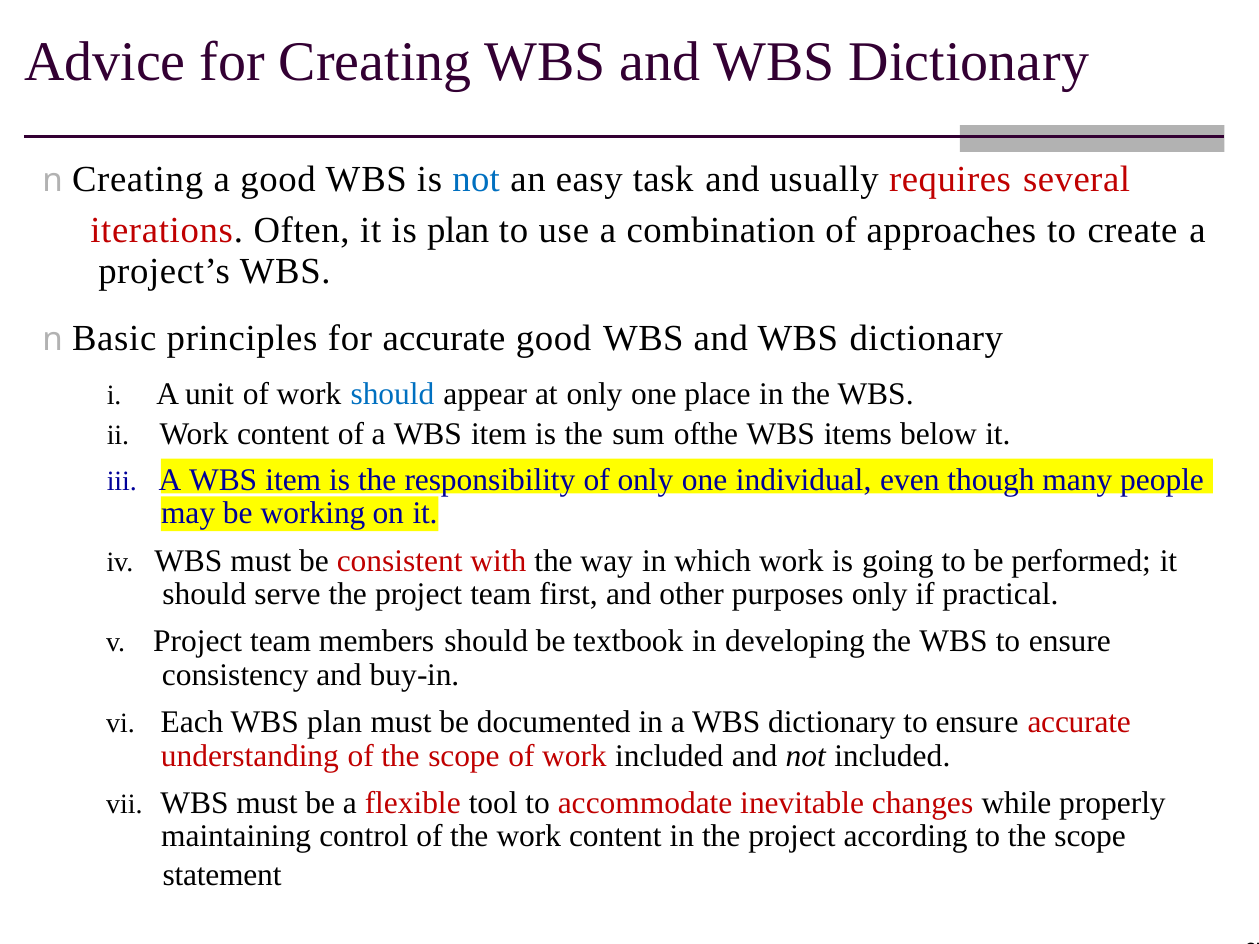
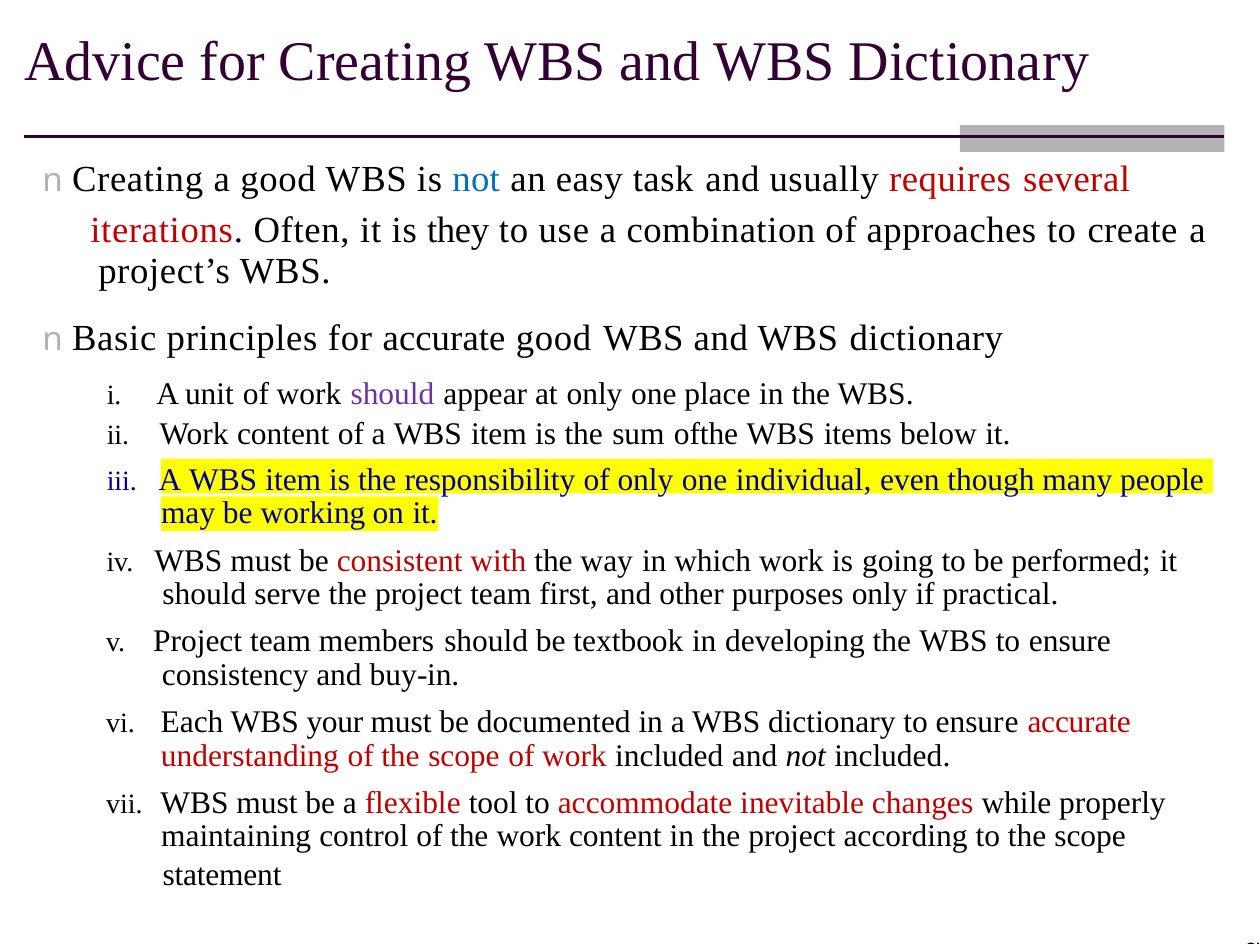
is plan: plan -> they
should at (392, 394) colour: blue -> purple
WBS plan: plan -> your
